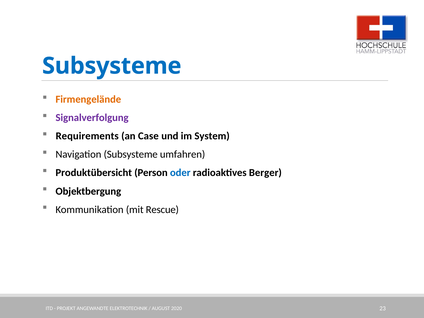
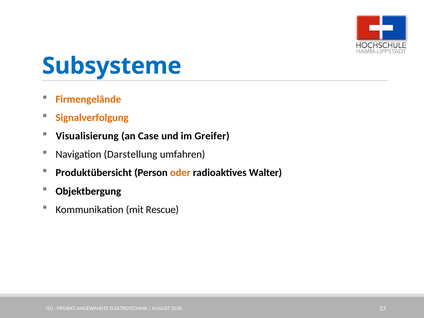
Signalverfolgung colour: purple -> orange
Requirements: Requirements -> Visualisierung
System: System -> Greifer
Navigation Subsysteme: Subsysteme -> Darstellung
oder colour: blue -> orange
Berger: Berger -> Walter
